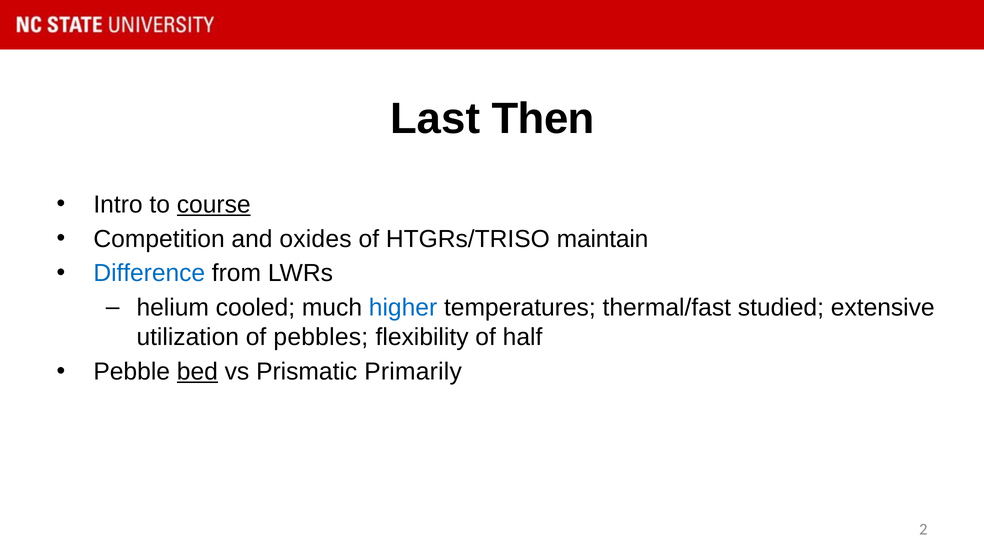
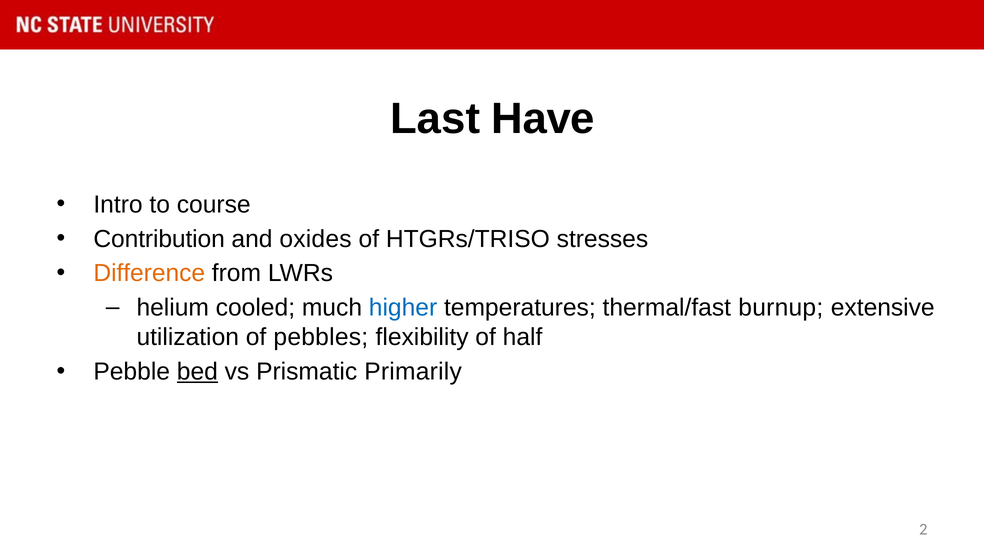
Then: Then -> Have
course underline: present -> none
Competition: Competition -> Contribution
maintain: maintain -> stresses
Difference colour: blue -> orange
studied: studied -> burnup
